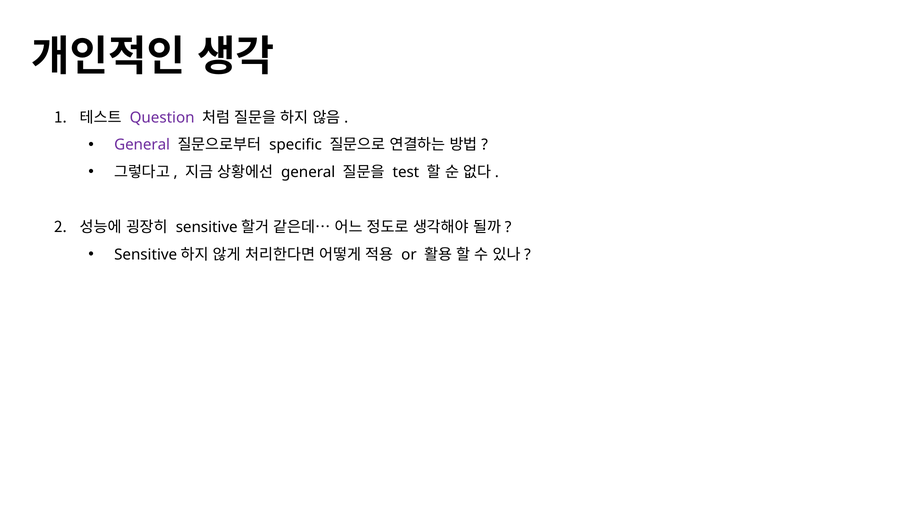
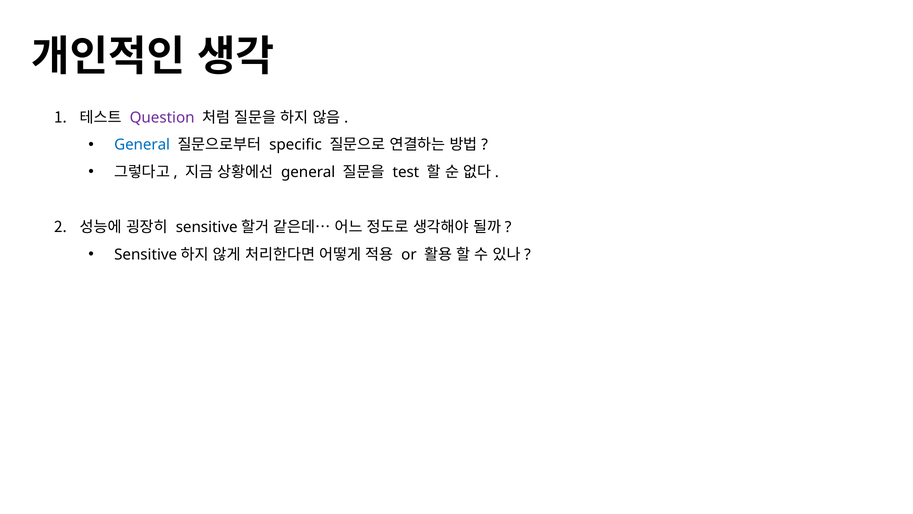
General at (142, 145) colour: purple -> blue
